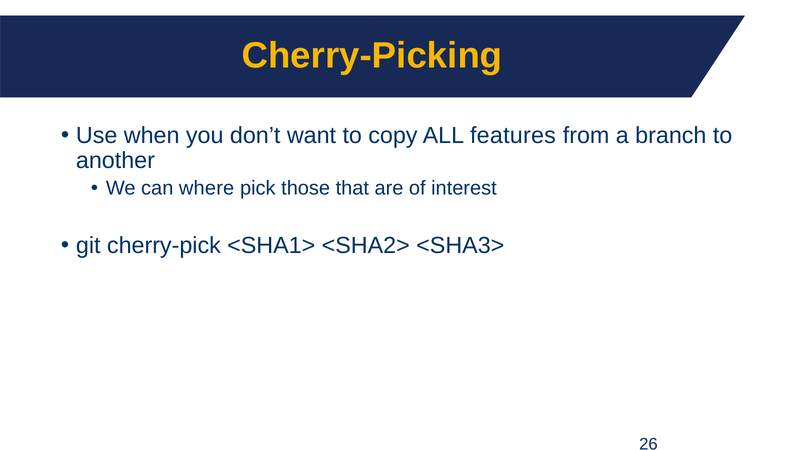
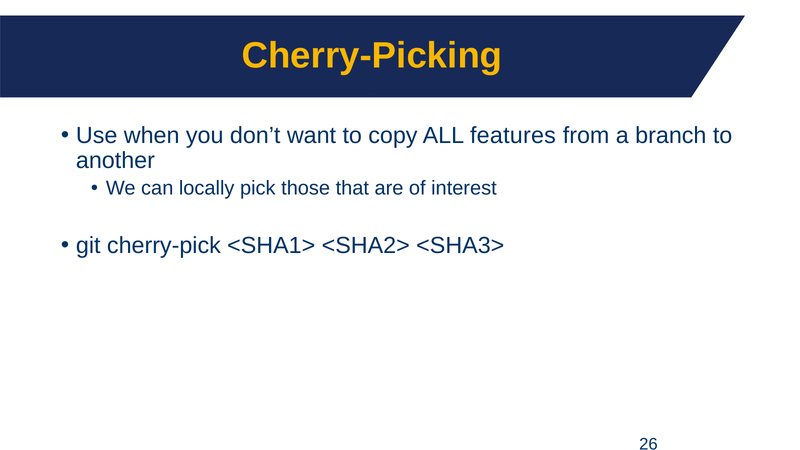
where: where -> locally
